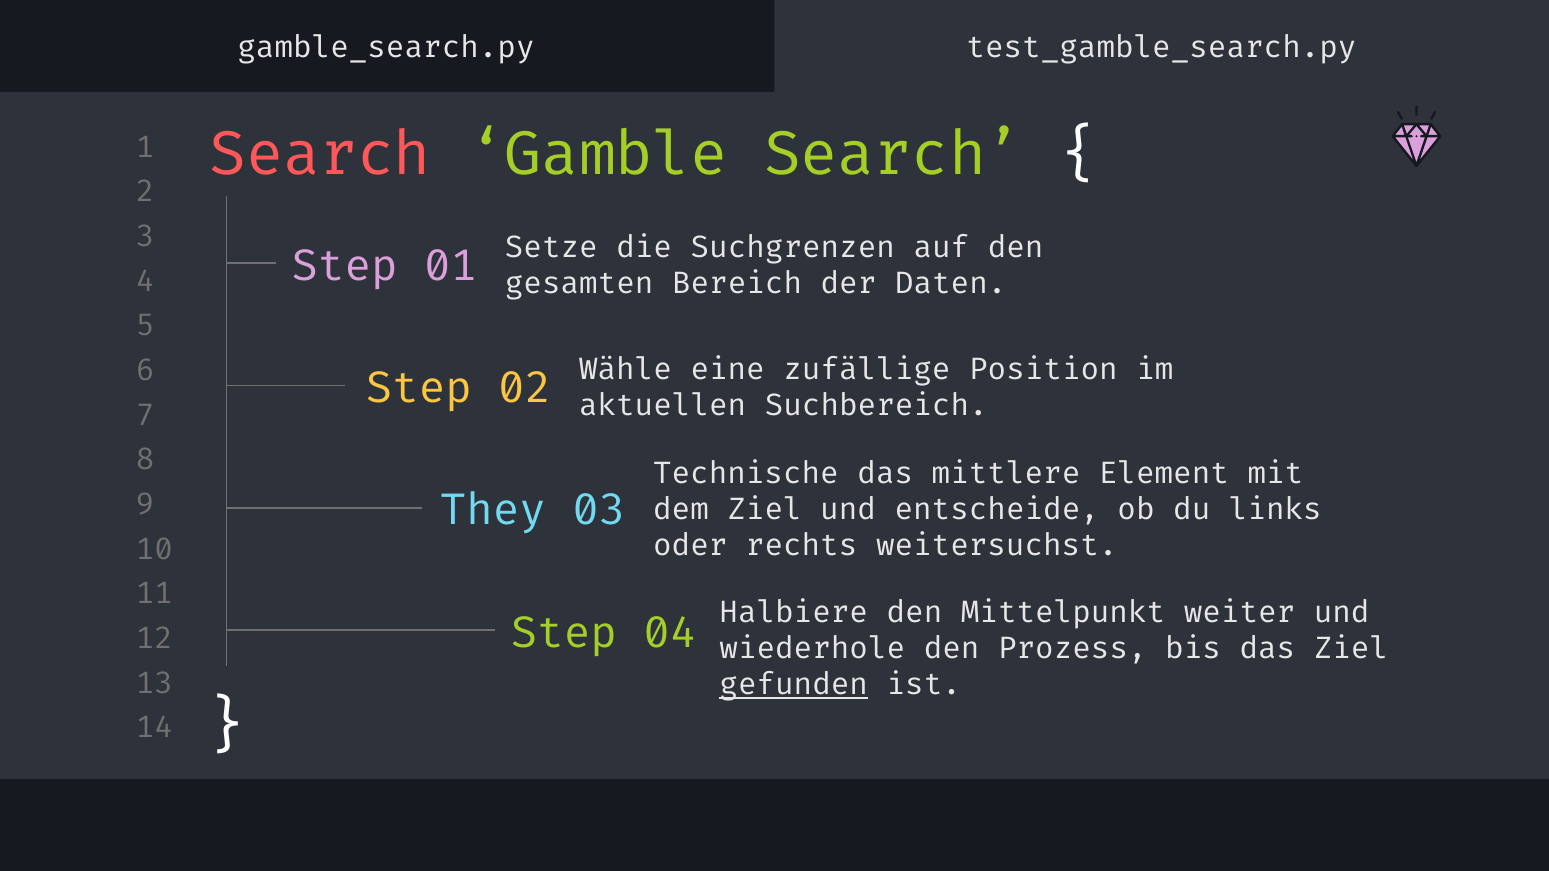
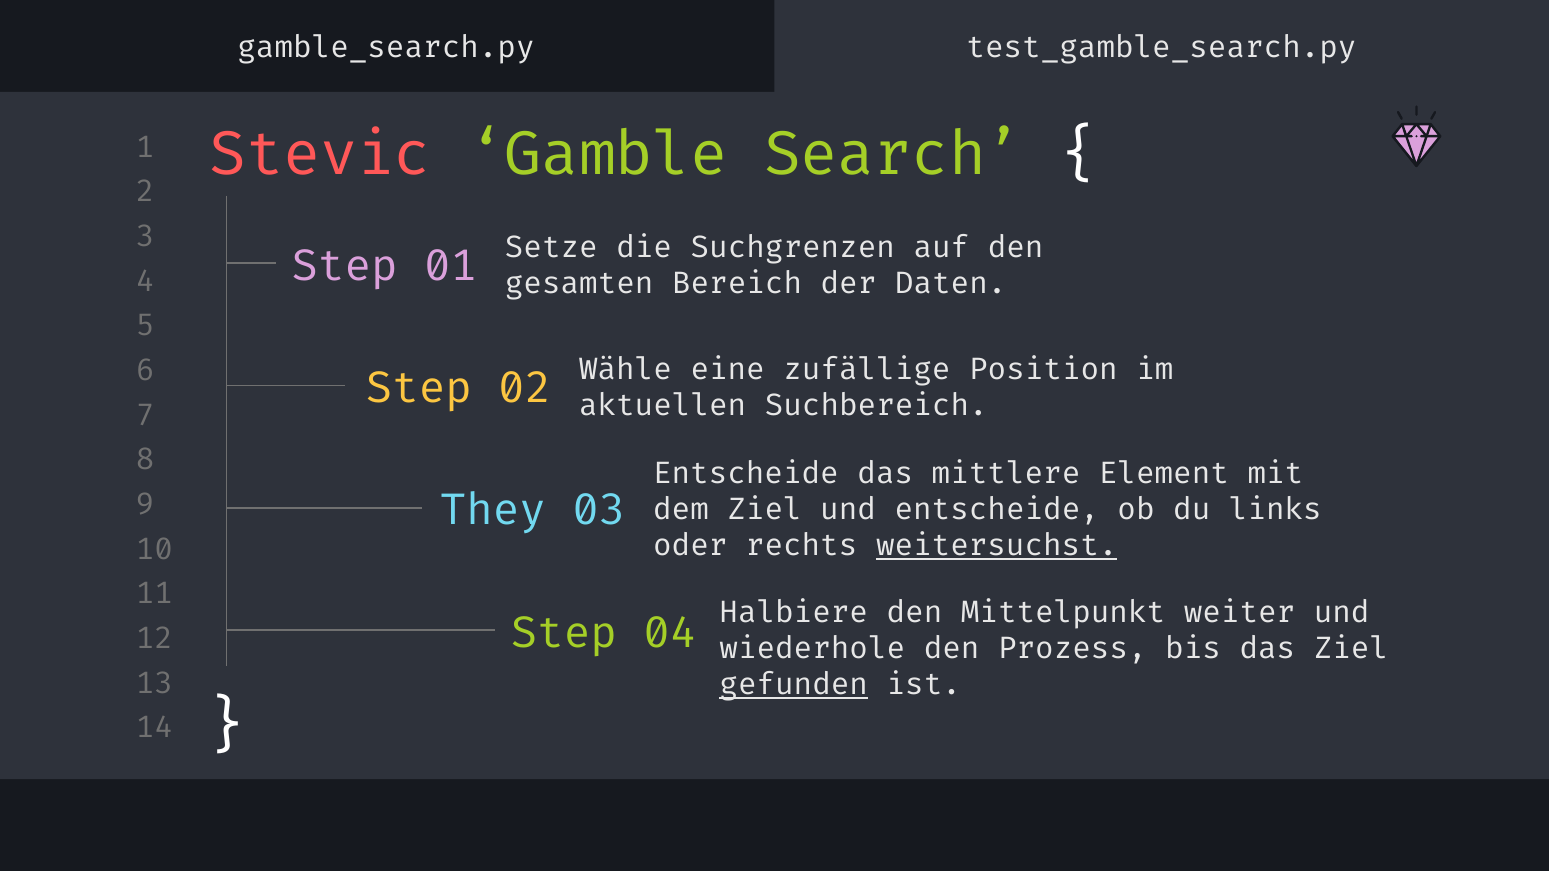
Search at (320, 155): Search -> Stevic
Technische at (746, 474): Technische -> Entscheide
weitersuchst underline: none -> present
